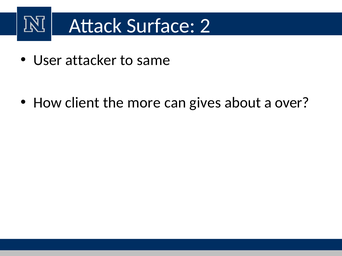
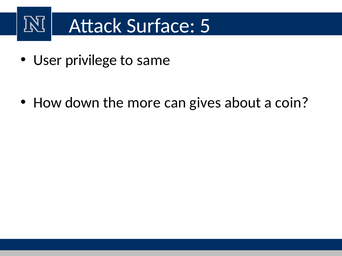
2: 2 -> 5
attacker: attacker -> privilege
client: client -> down
over: over -> coin
